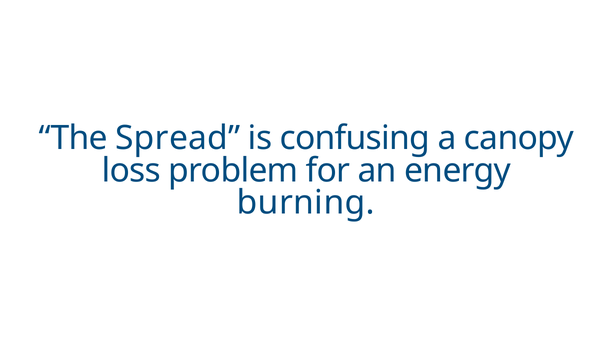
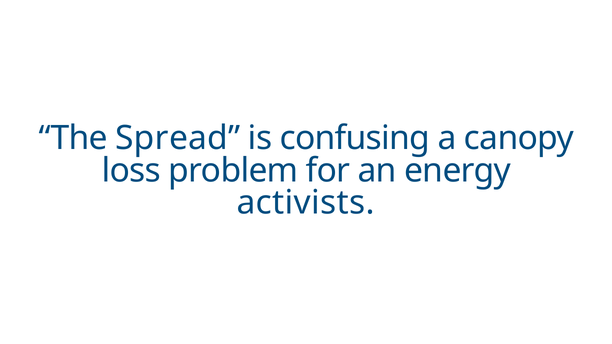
burning: burning -> activists
